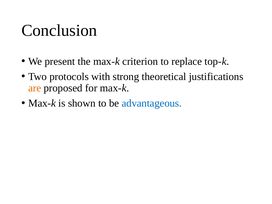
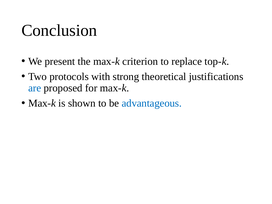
are colour: orange -> blue
